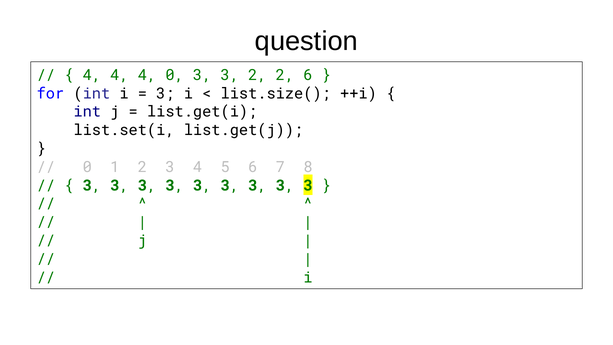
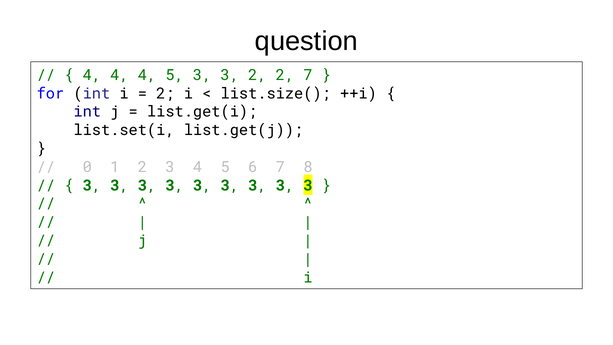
4 4 0: 0 -> 5
2 6: 6 -> 7
3 at (165, 93): 3 -> 2
